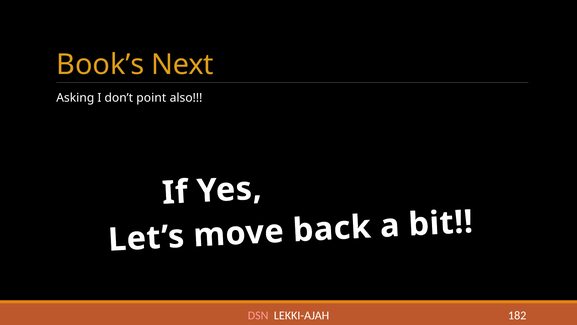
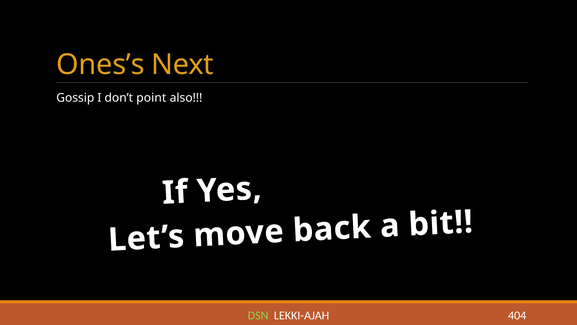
Book’s: Book’s -> Ones’s
Asking: Asking -> Gossip
DSN colour: pink -> light green
182: 182 -> 404
